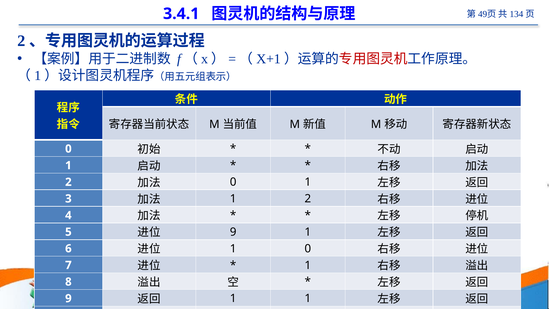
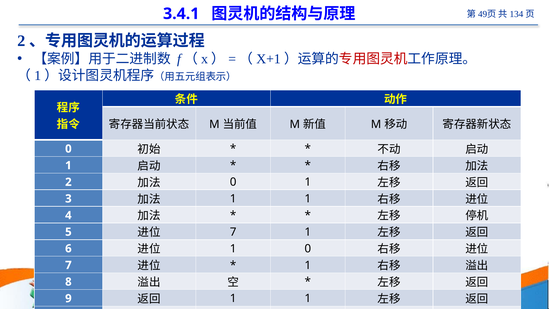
2 at (308, 199): 2 -> 1
9 at (233, 232): 9 -> 7
